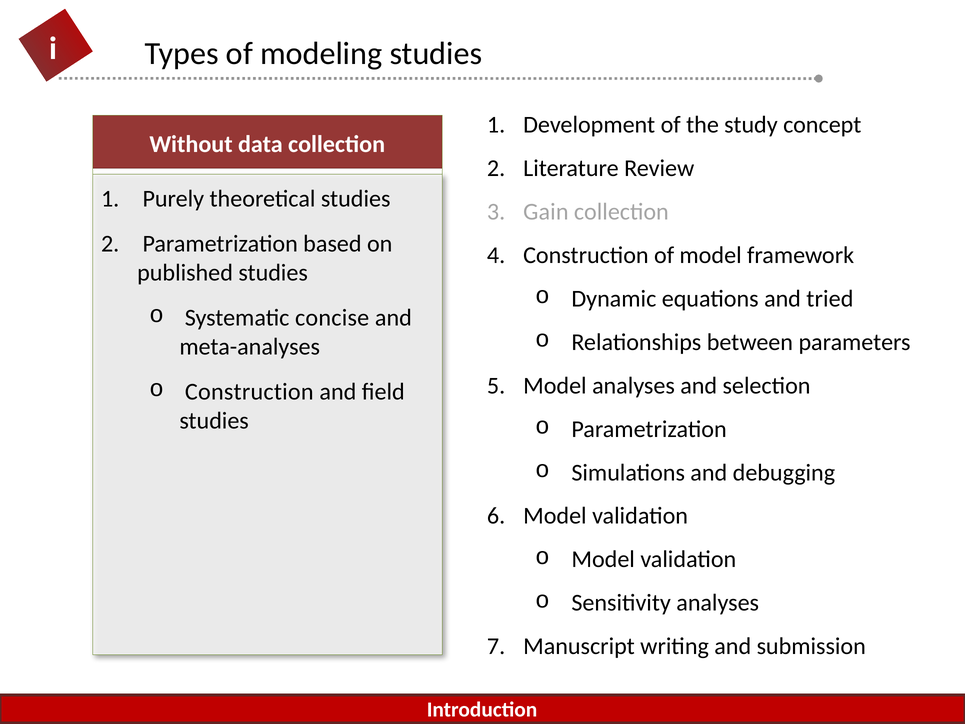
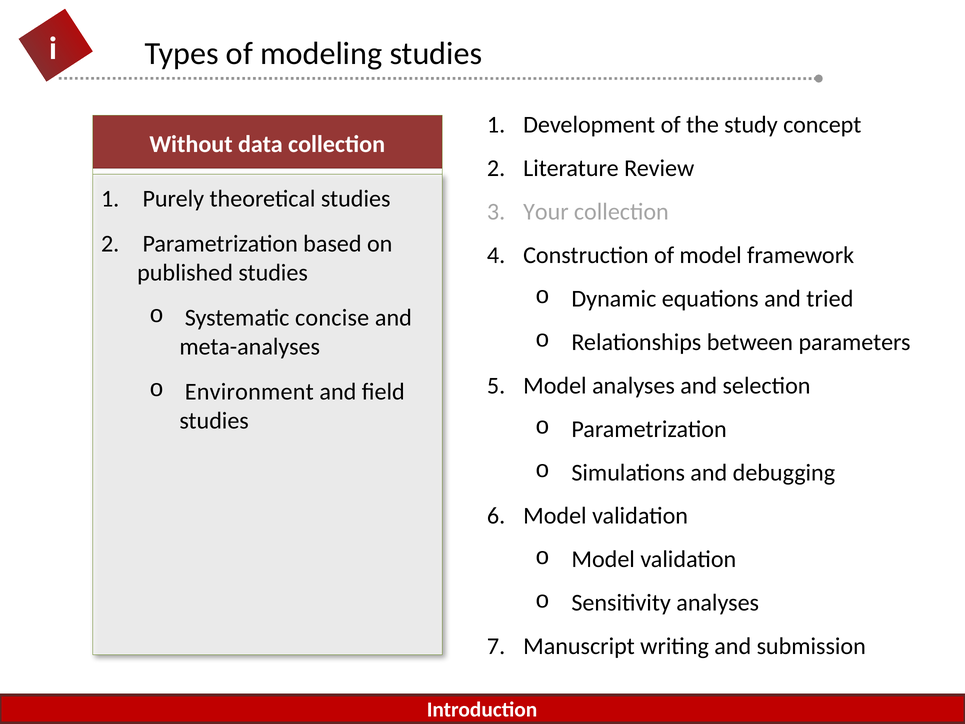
Gain: Gain -> Your
Construction at (249, 392): Construction -> Environment
